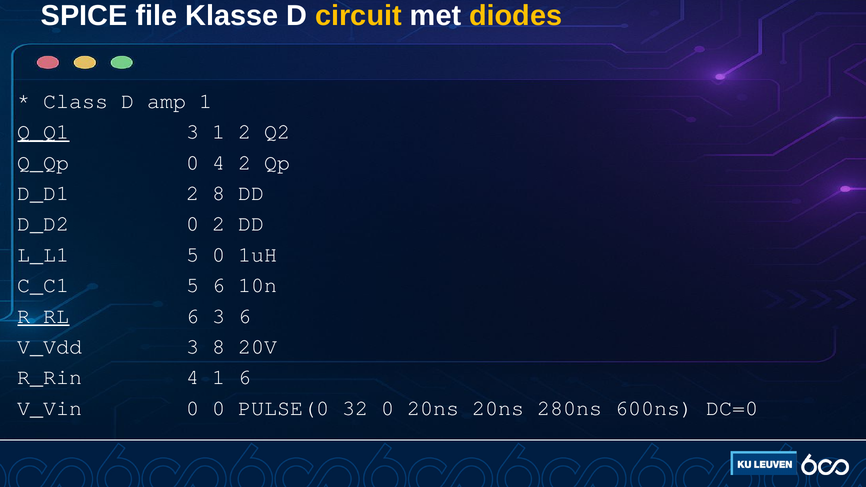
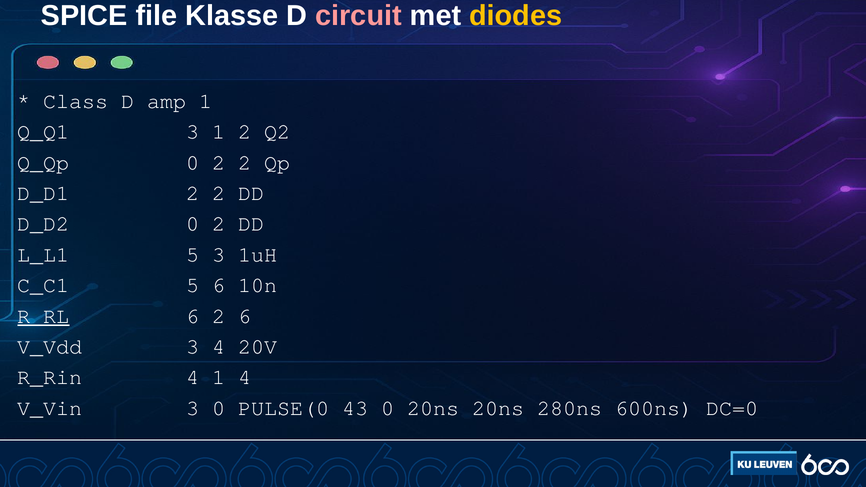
circuit colour: yellow -> pink
Q_Q1 underline: present -> none
Q_Qp 0 4: 4 -> 2
D_D1 2 8: 8 -> 2
5 0: 0 -> 3
6 3: 3 -> 2
3 8: 8 -> 4
1 6: 6 -> 4
V_Vin 0: 0 -> 3
32: 32 -> 43
